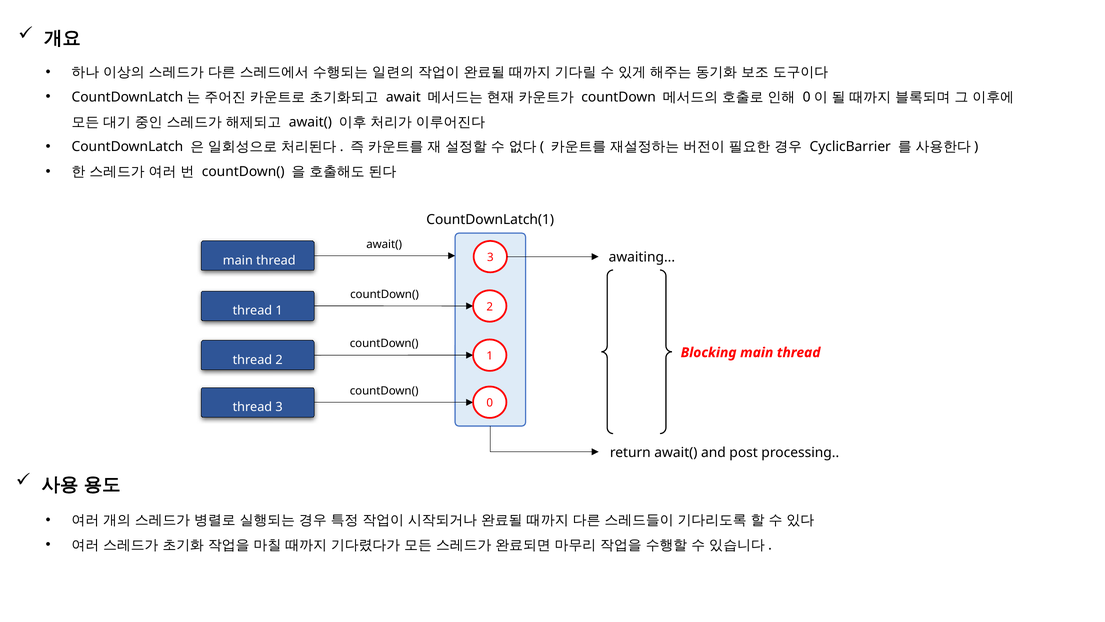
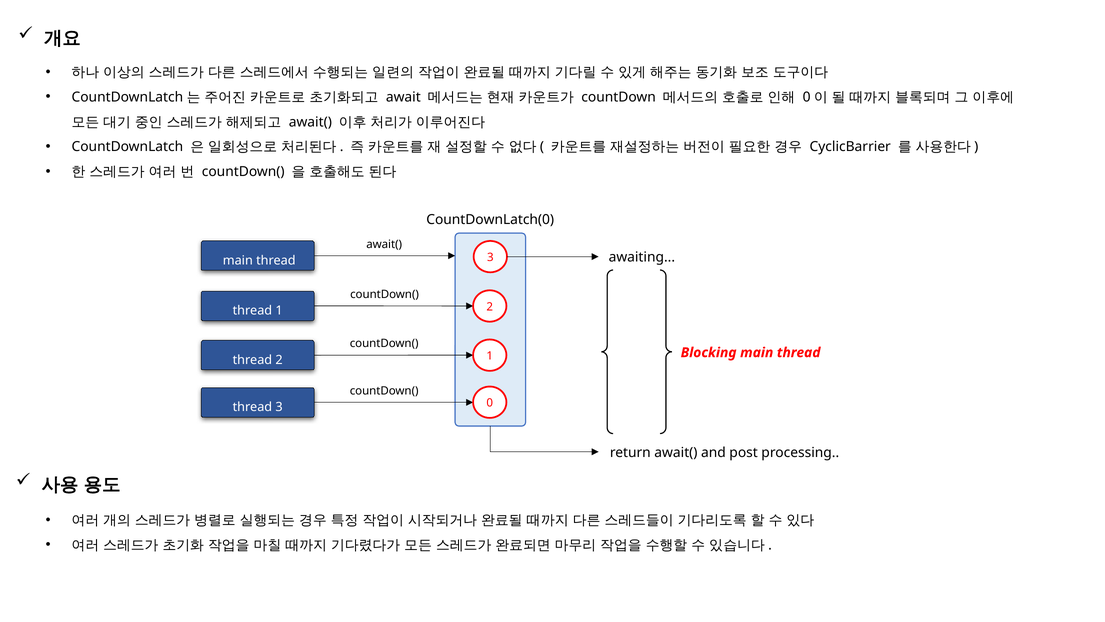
CountDownLatch(1: CountDownLatch(1 -> CountDownLatch(0
